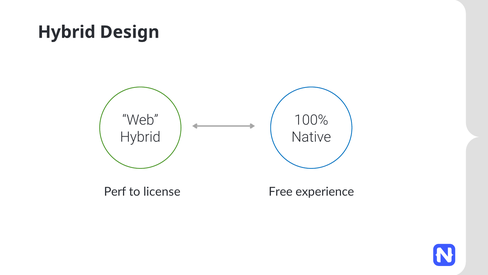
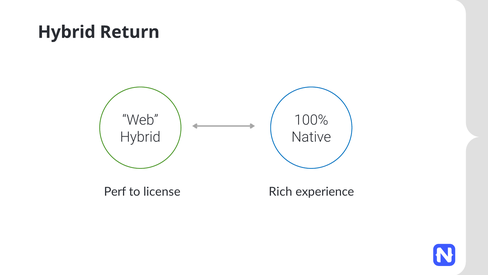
Design: Design -> Return
Free: Free -> Rich
